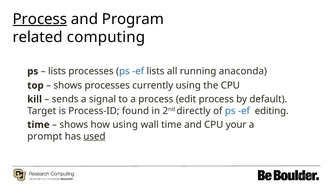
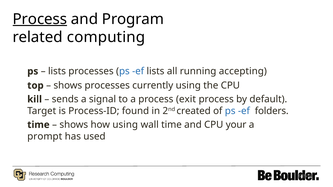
anaconda: anaconda -> accepting
edit: edit -> exit
directly: directly -> created
editing: editing -> folders
used underline: present -> none
